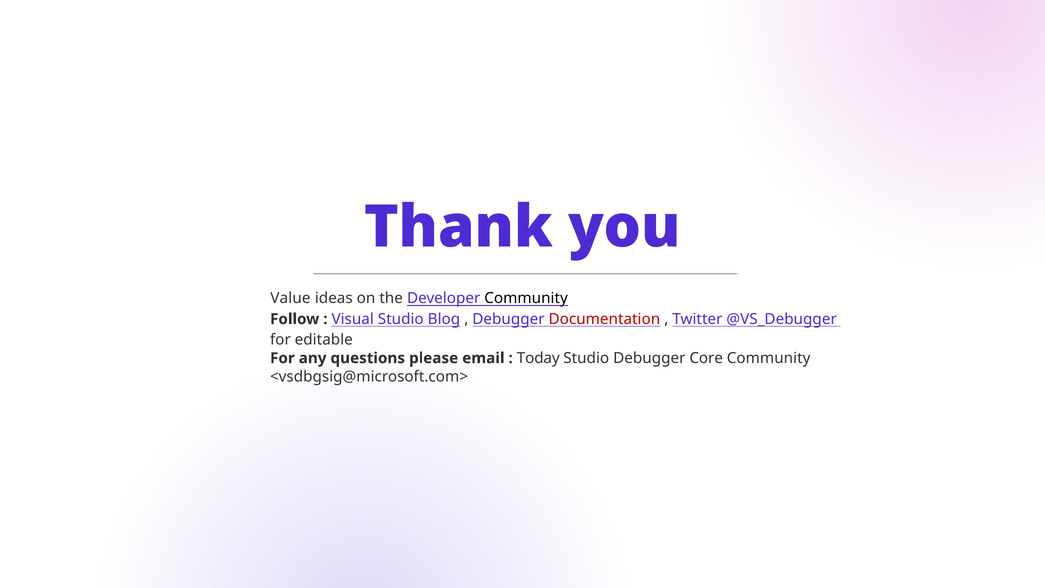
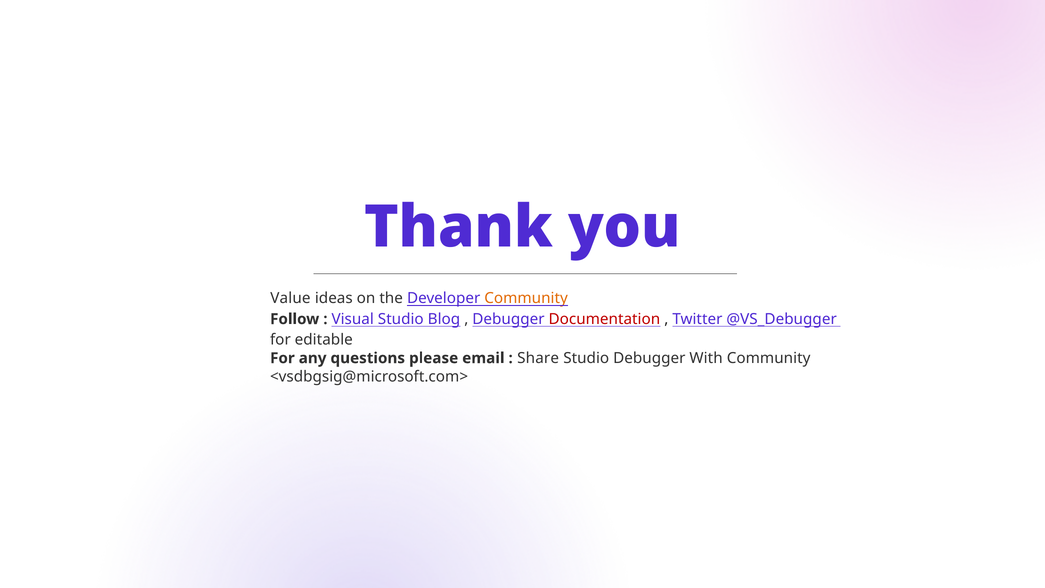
Community at (526, 298) colour: black -> orange
Today: Today -> Share
Core: Core -> With
